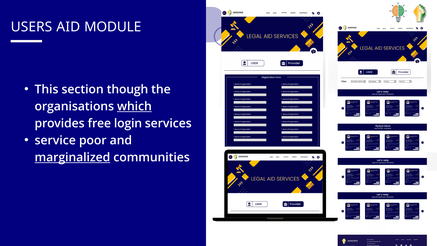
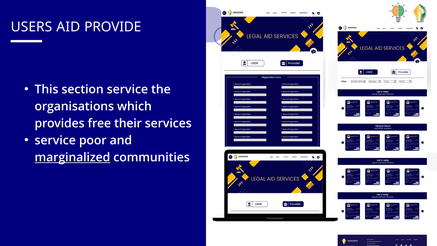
MODULE: MODULE -> PROVIDE
section though: though -> service
which underline: present -> none
login: login -> their
